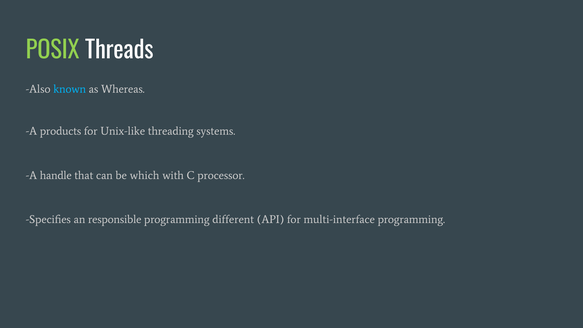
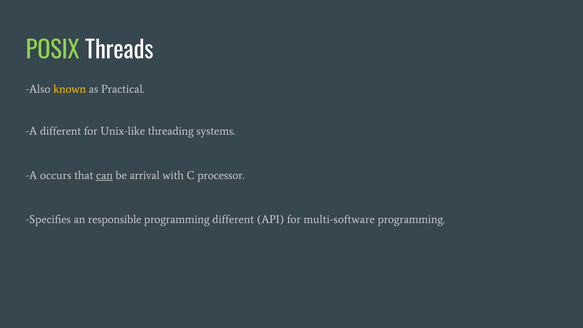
known colour: light blue -> yellow
Whereas: Whereas -> Practical
A products: products -> different
handle: handle -> occurs
can underline: none -> present
which: which -> arrival
multi-interface: multi-interface -> multi-software
